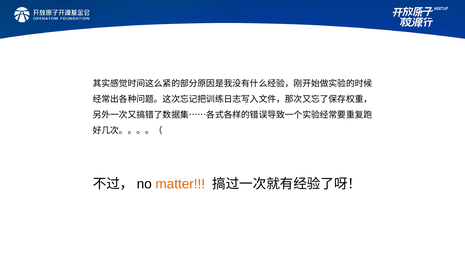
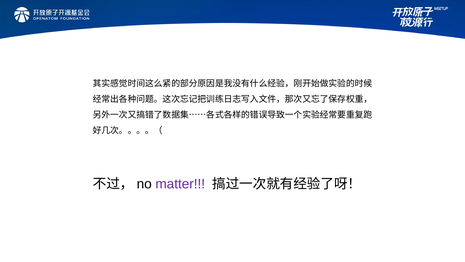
matter colour: orange -> purple
